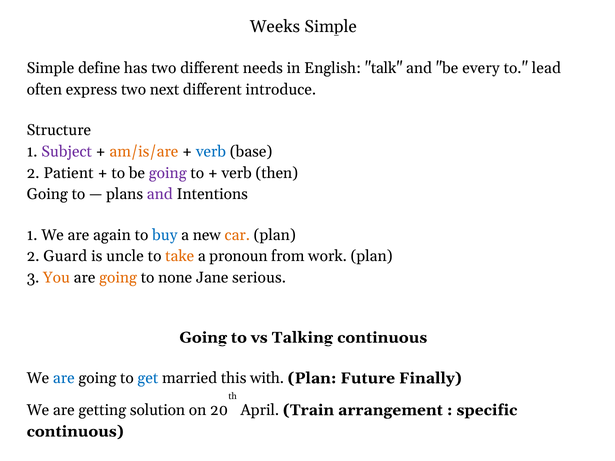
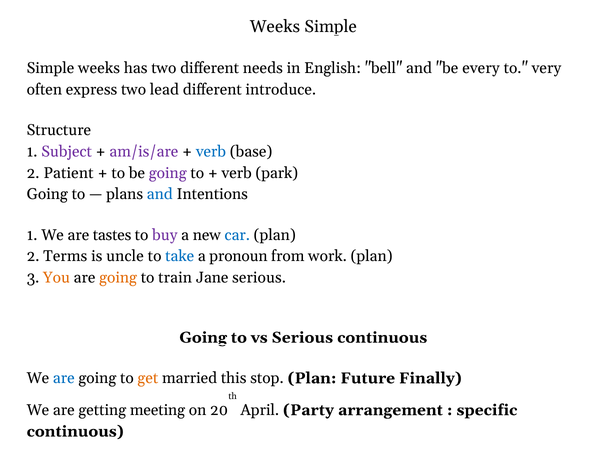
Simple define: define -> weeks
talk: talk -> bell
lead: lead -> very
next: next -> lead
am/is/are colour: orange -> purple
then: then -> park
and at (160, 194) colour: purple -> blue
again: again -> tastes
buy colour: blue -> purple
car colour: orange -> blue
Guard: Guard -> Terms
take colour: orange -> blue
none: none -> train
vs Talking: Talking -> Serious
get colour: blue -> orange
with: with -> stop
solution: solution -> meeting
Train: Train -> Party
